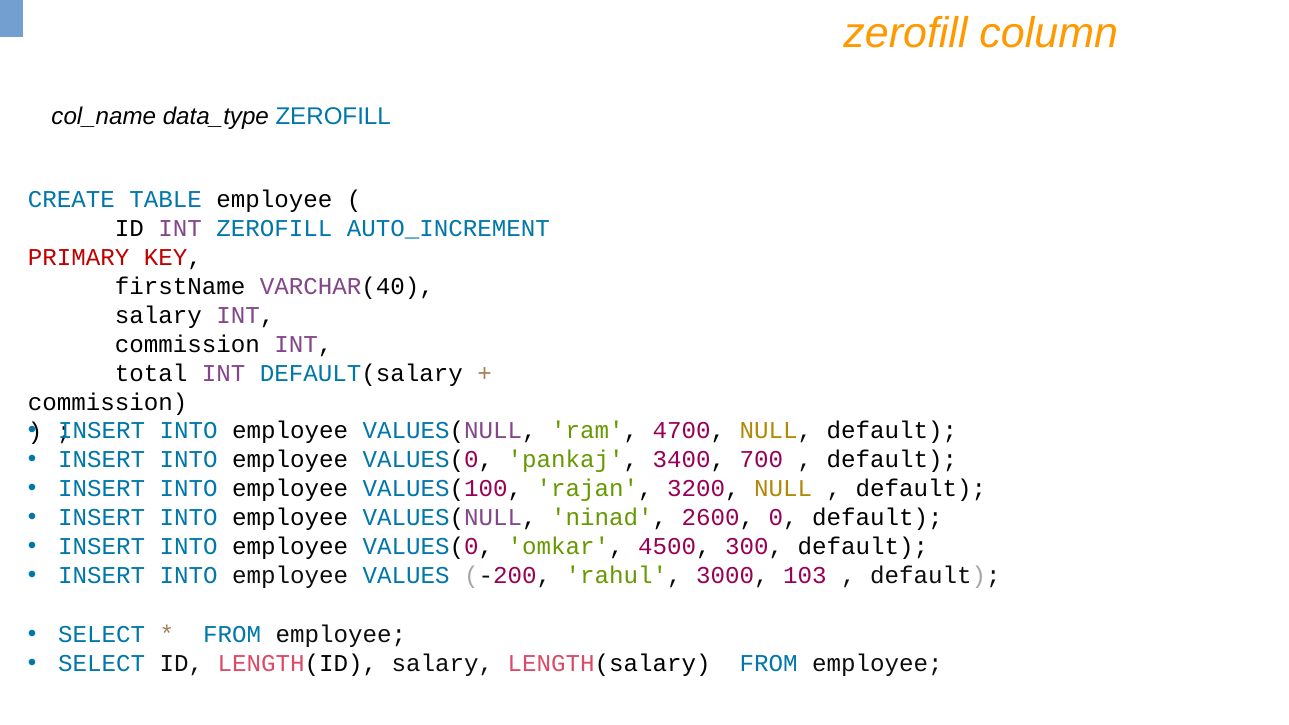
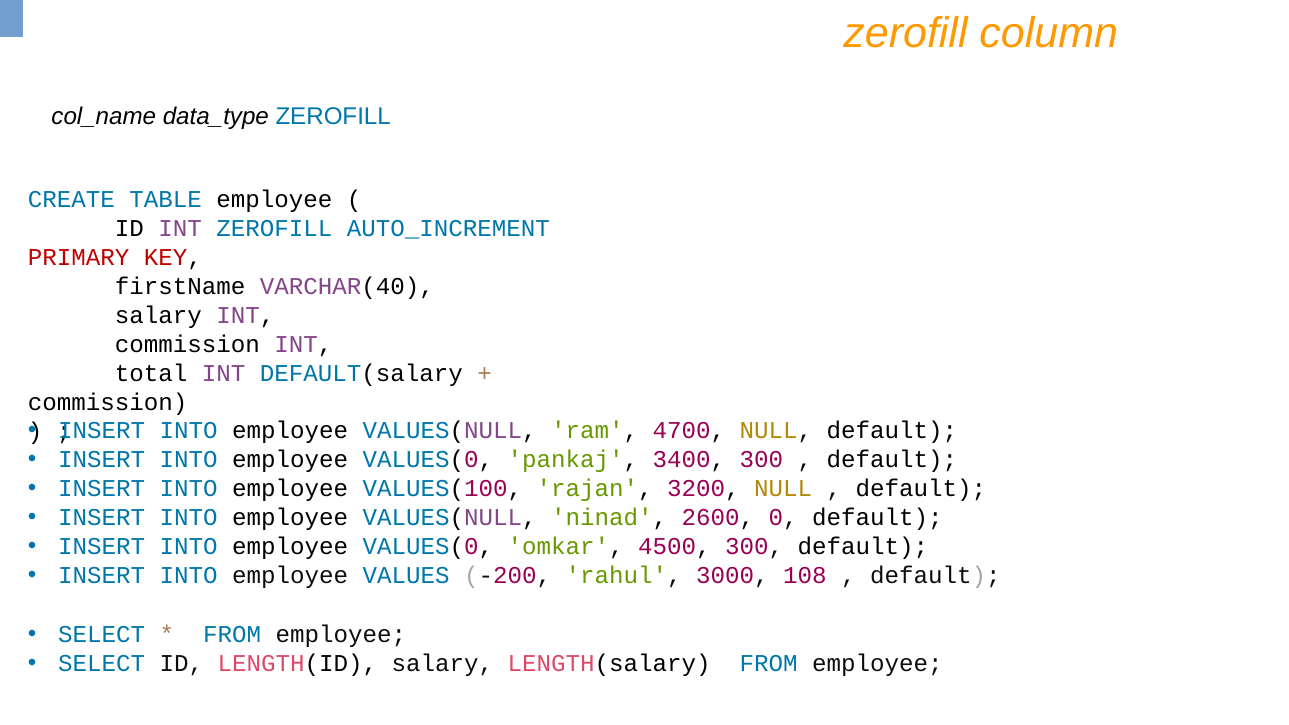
3400 700: 700 -> 300
103: 103 -> 108
